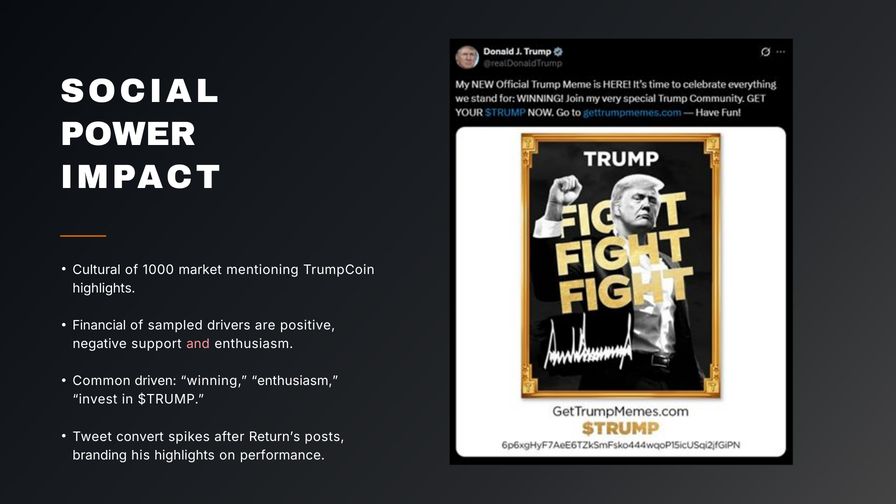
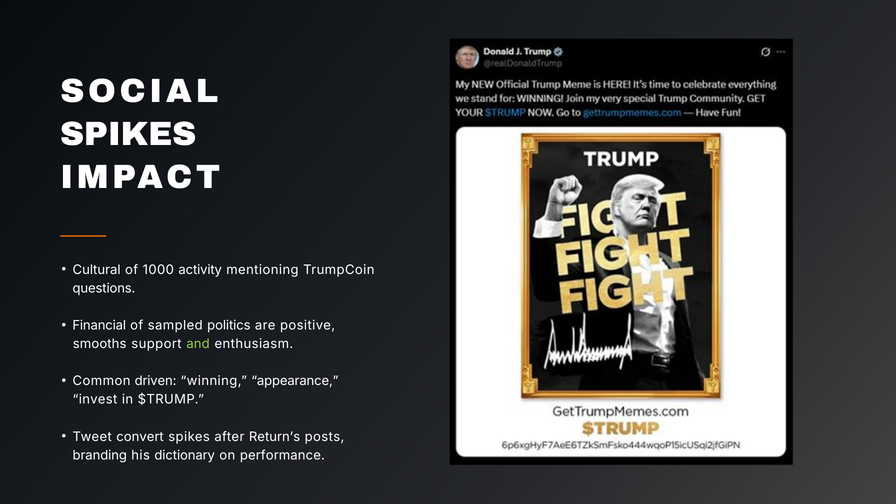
POWER at (128, 134): POWER -> SPIKES
market: market -> activity
highlights at (104, 288): highlights -> questions
drivers: drivers -> politics
negative: negative -> smooths
and colour: pink -> light green
winning enthusiasm: enthusiasm -> appearance
his highlights: highlights -> dictionary
